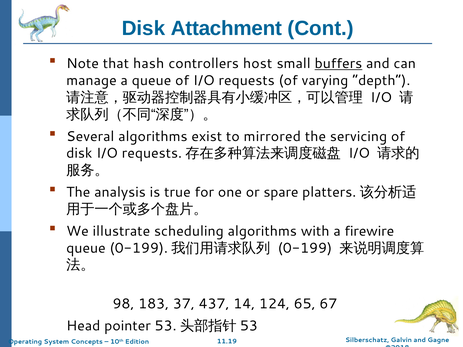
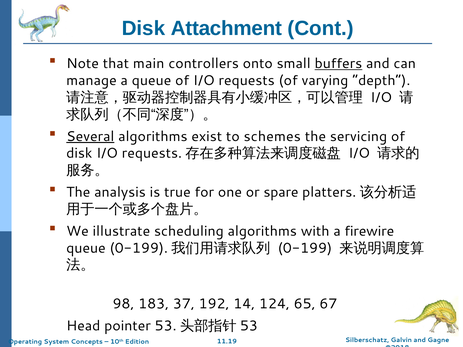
hash: hash -> main
host: host -> onto
Several underline: none -> present
mirrored: mirrored -> schemes
437: 437 -> 192
